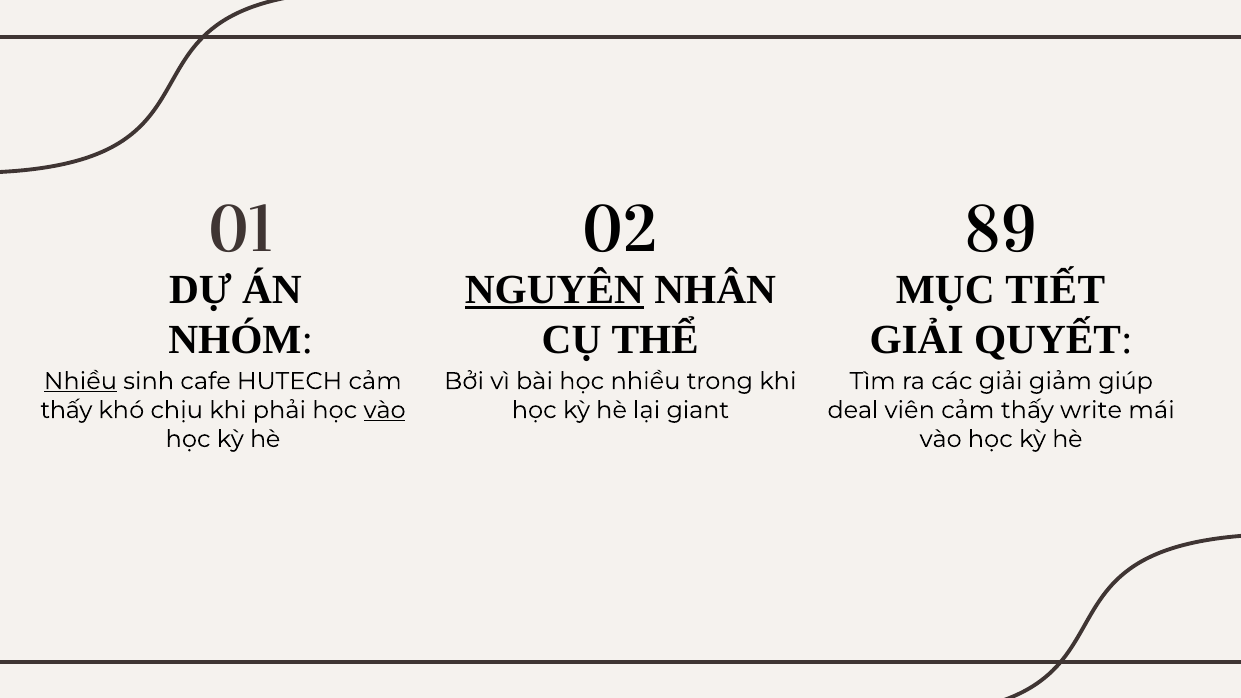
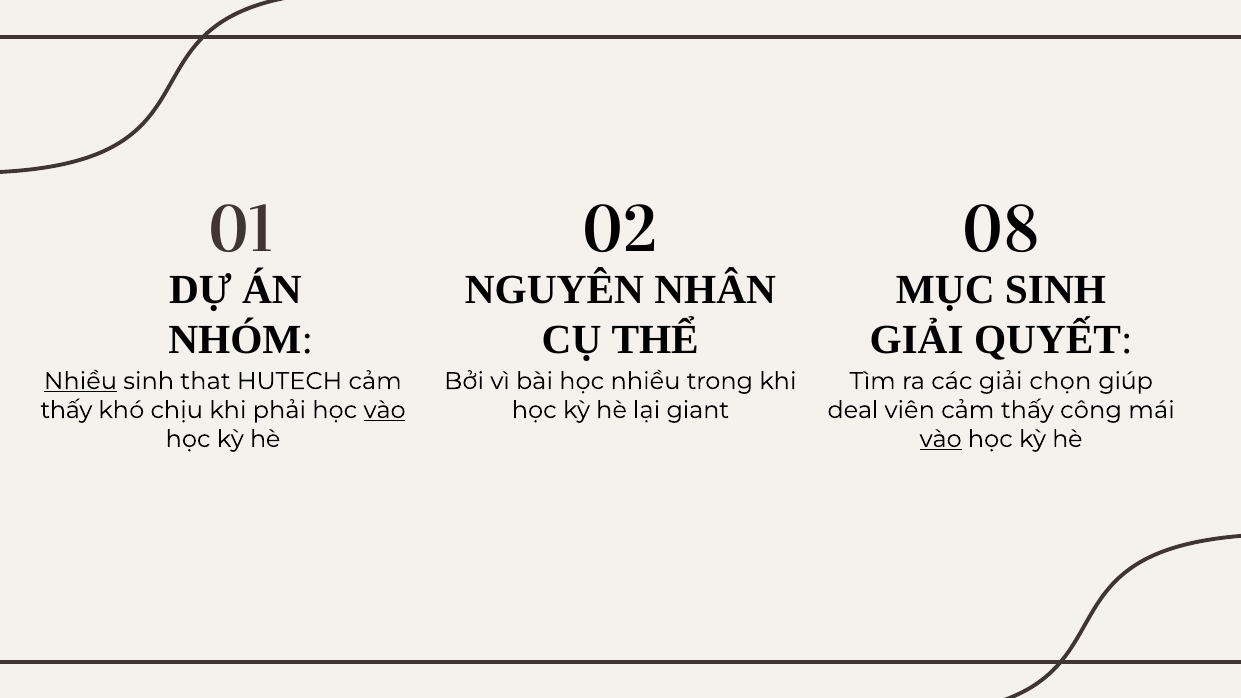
89: 89 -> 08
NGUYÊN underline: present -> none
MỤC TIẾT: TIẾT -> SINH
cafe: cafe -> that
giảm: giảm -> chọn
write: write -> công
vào at (941, 439) underline: none -> present
